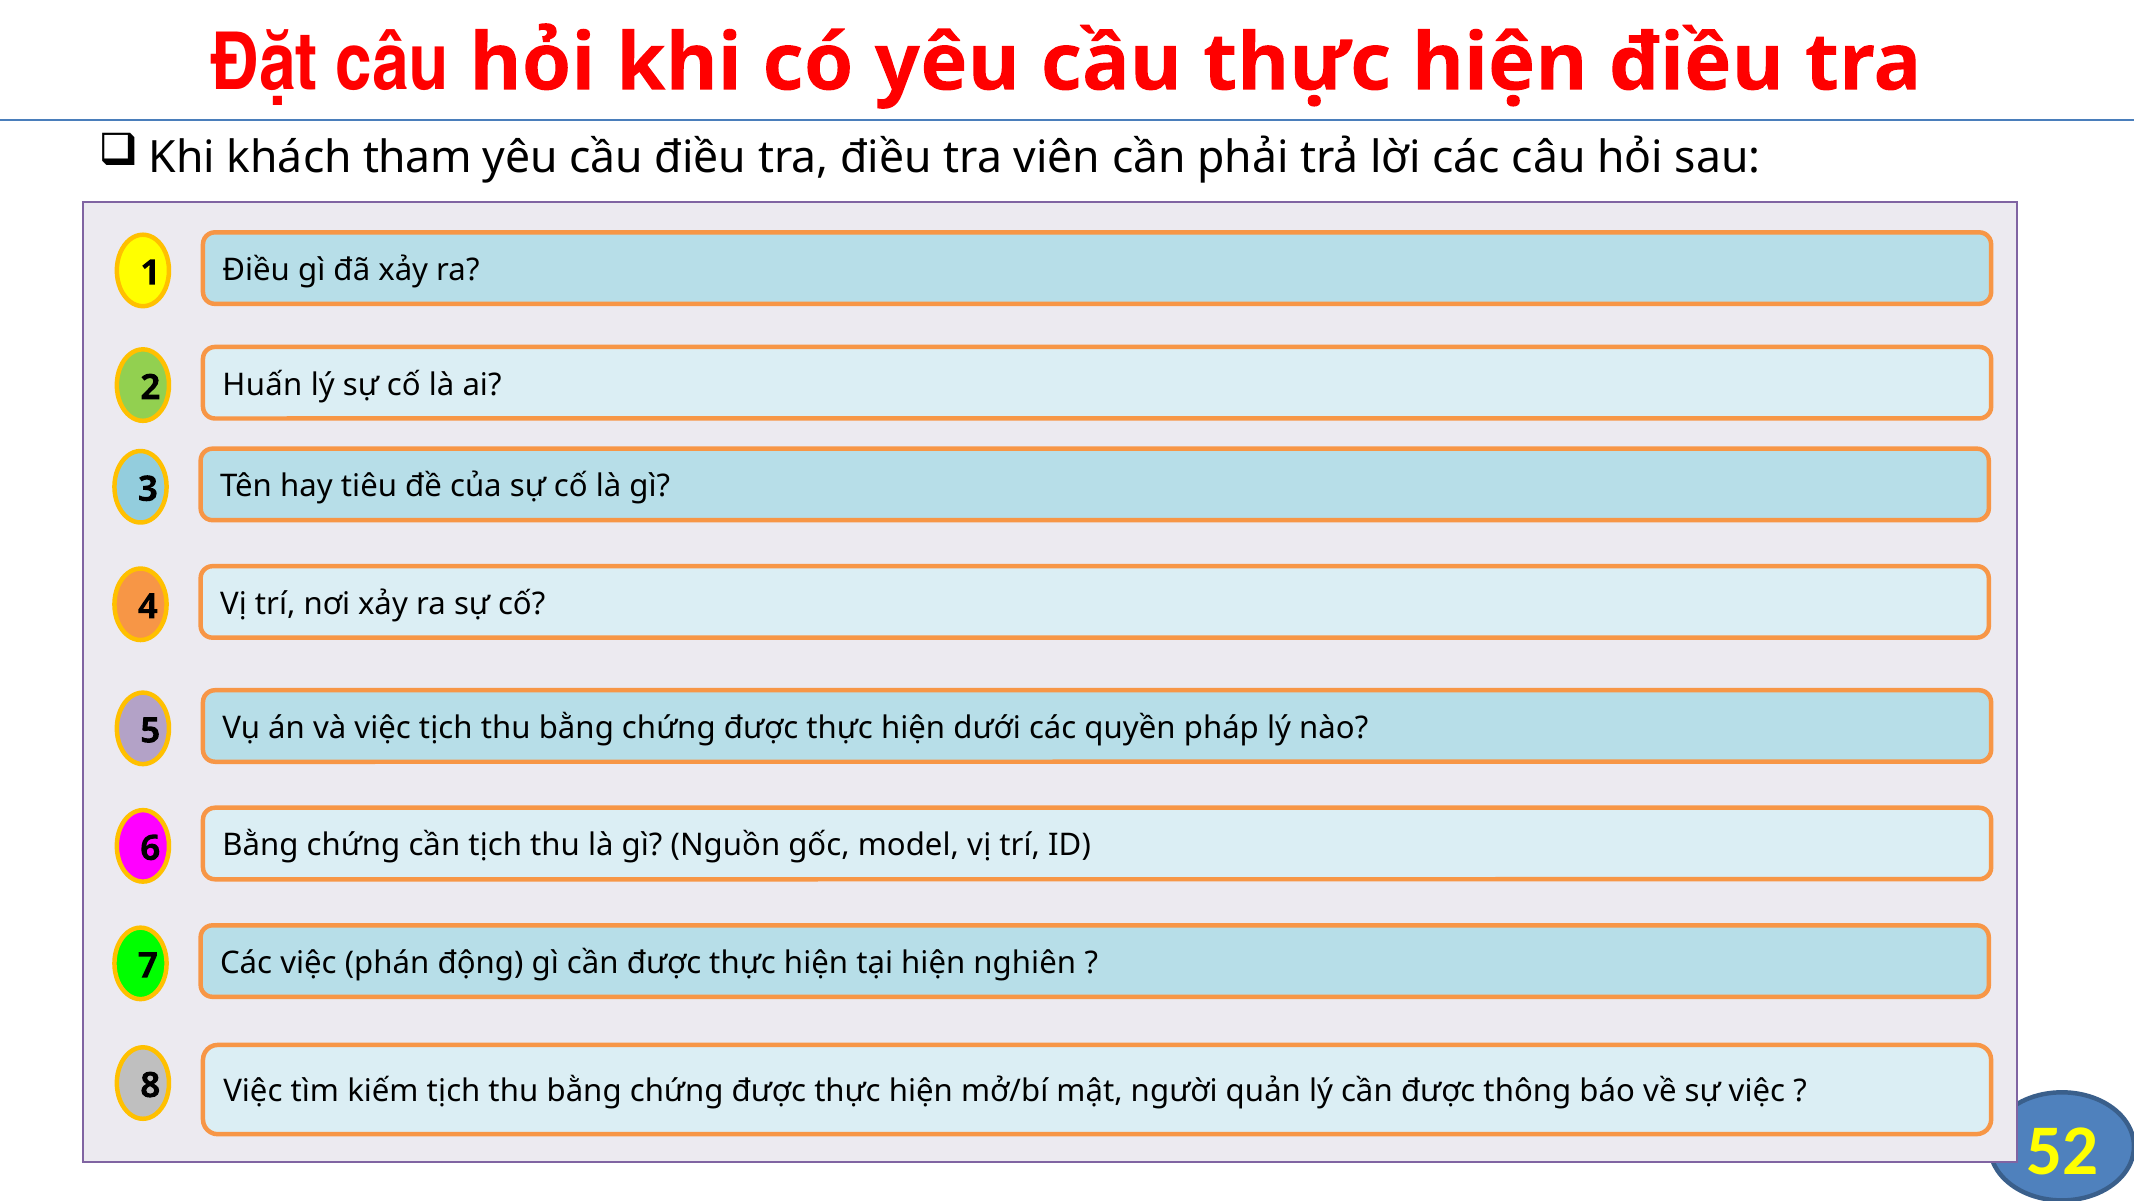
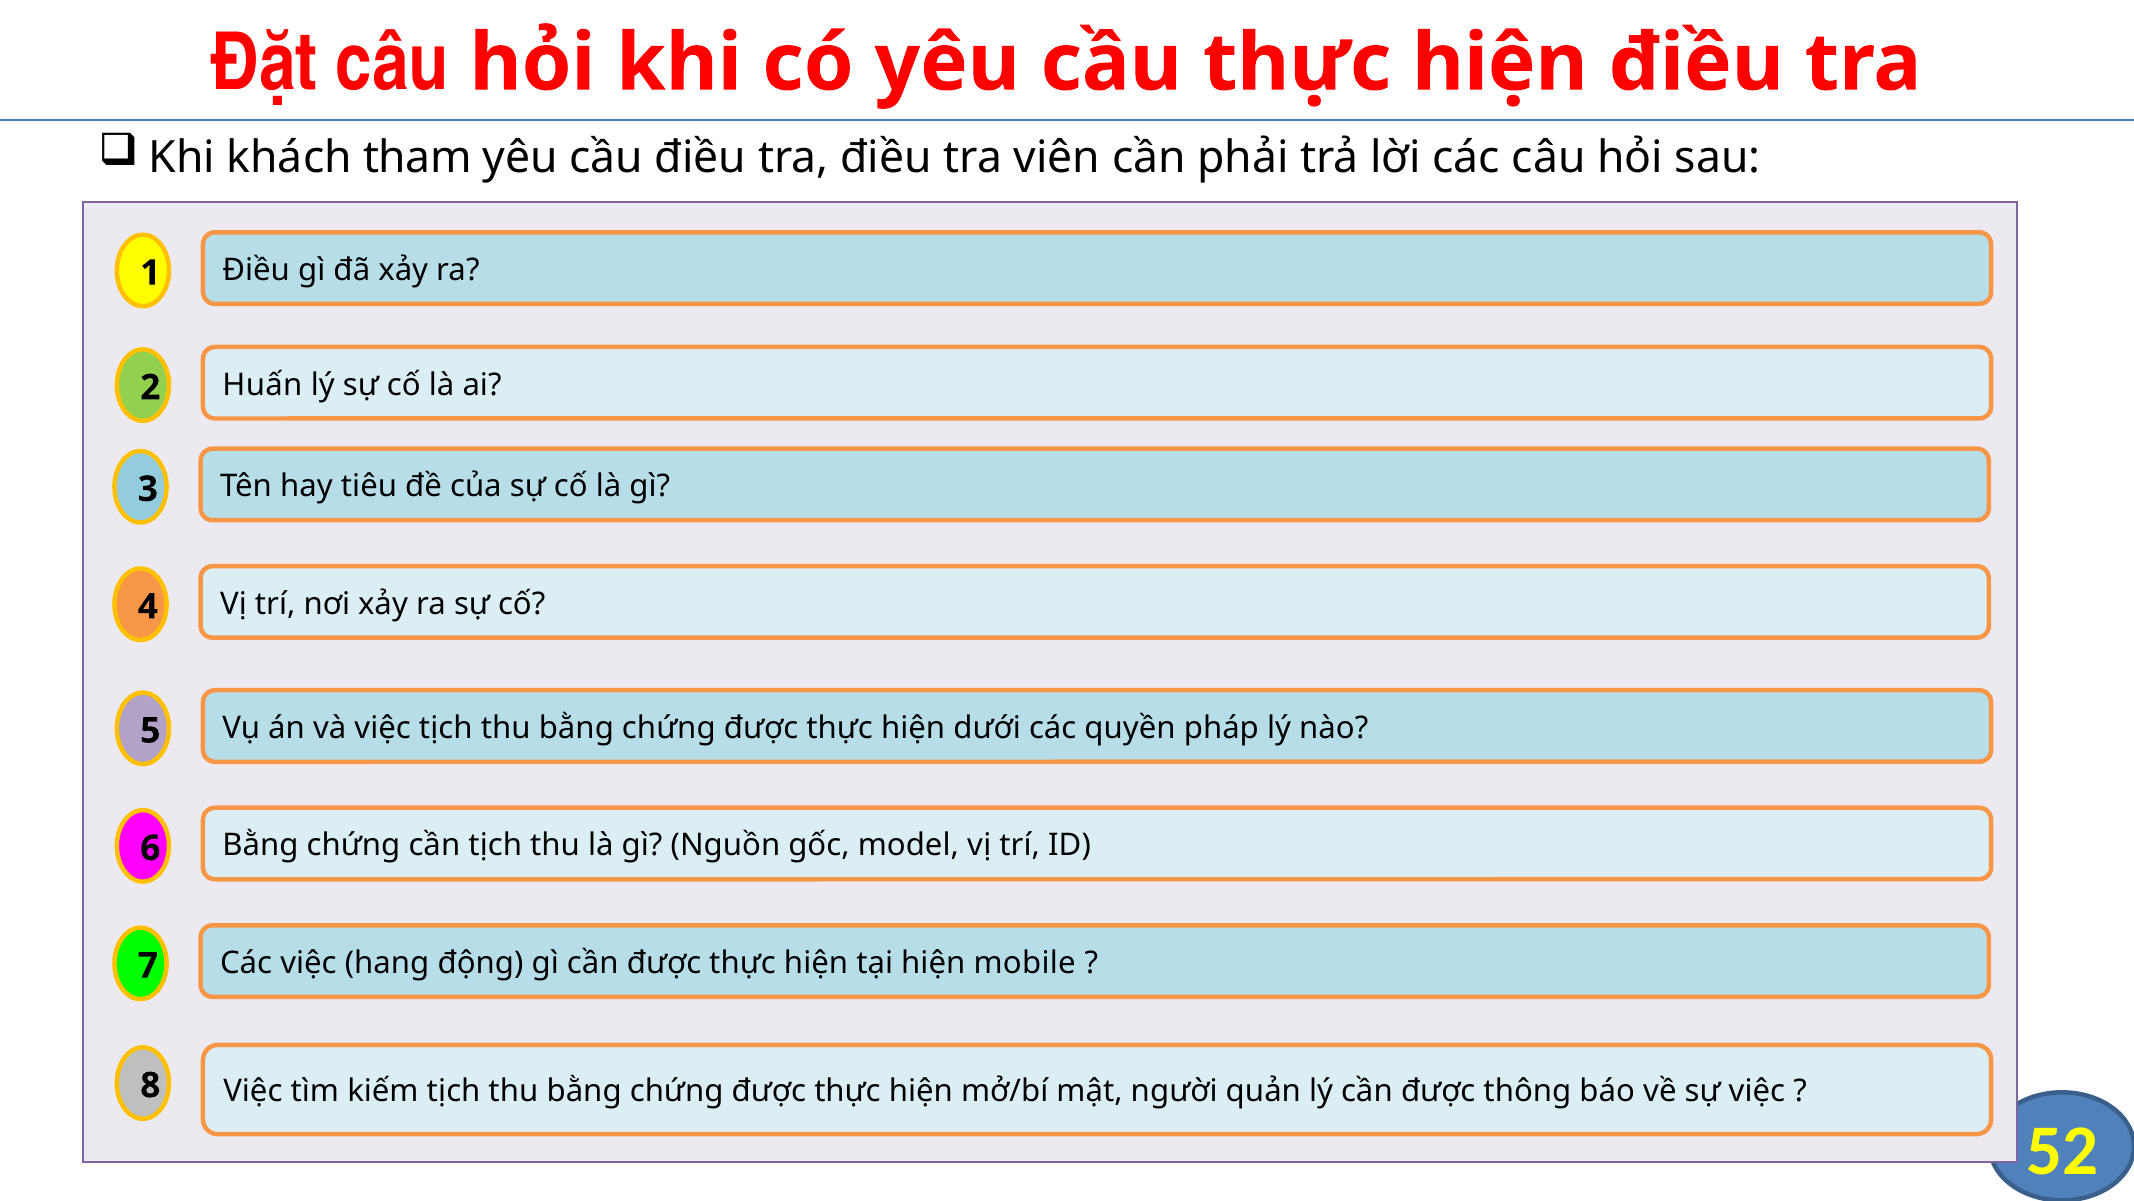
phán: phán -> hang
nghiên: nghiên -> mobile
